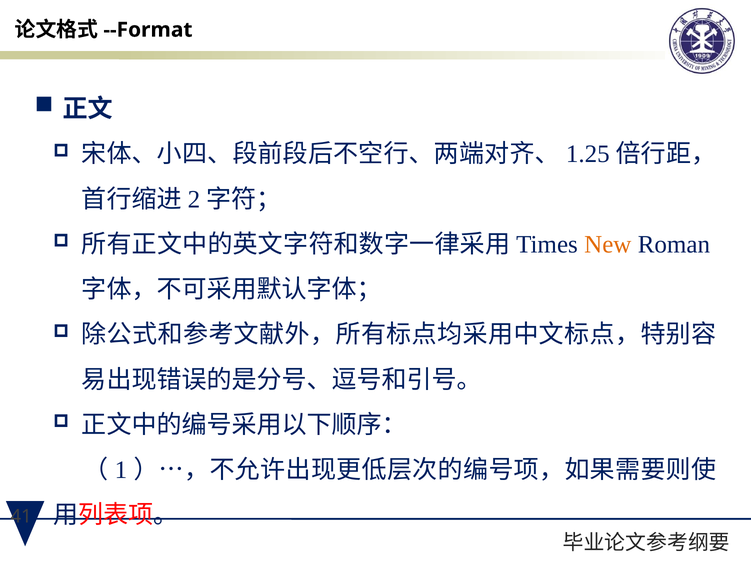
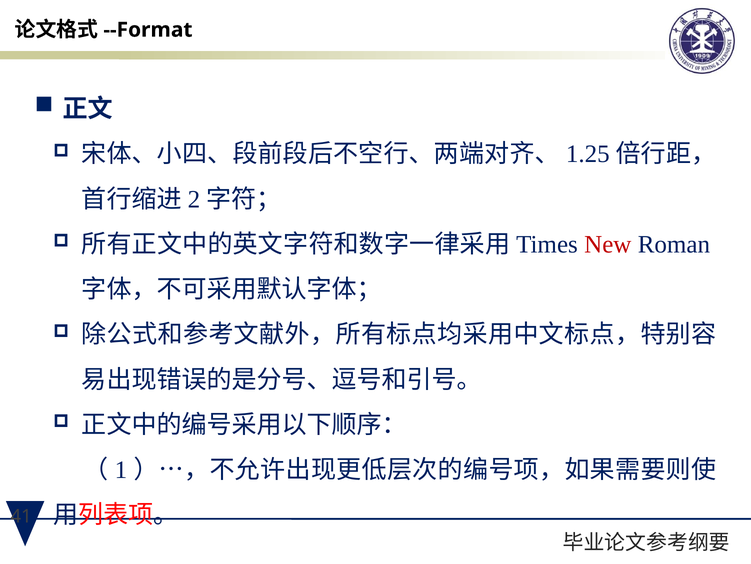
New colour: orange -> red
